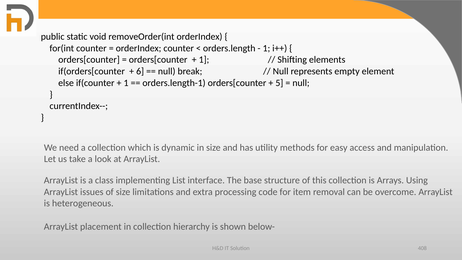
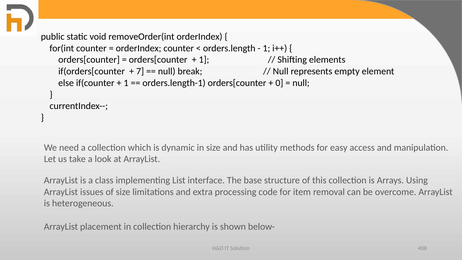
6: 6 -> 7
5: 5 -> 0
